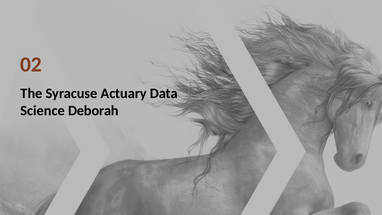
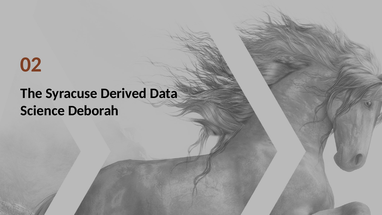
Actuary: Actuary -> Derived
